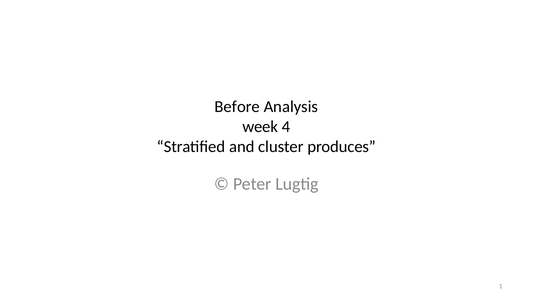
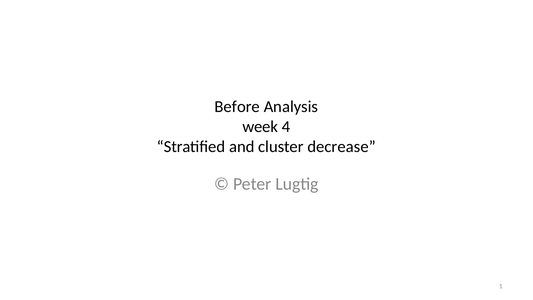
produces: produces -> decrease
